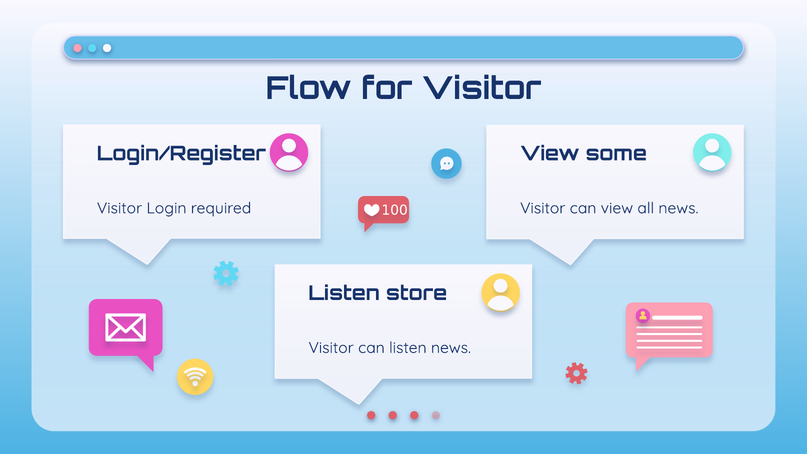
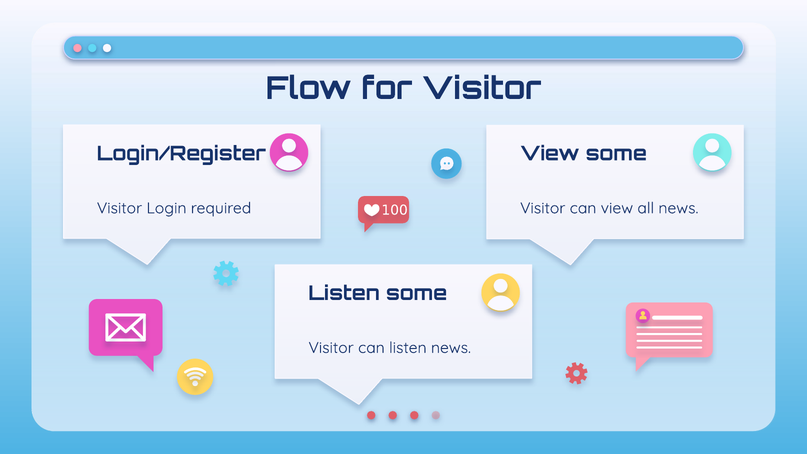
Listen store: store -> some
